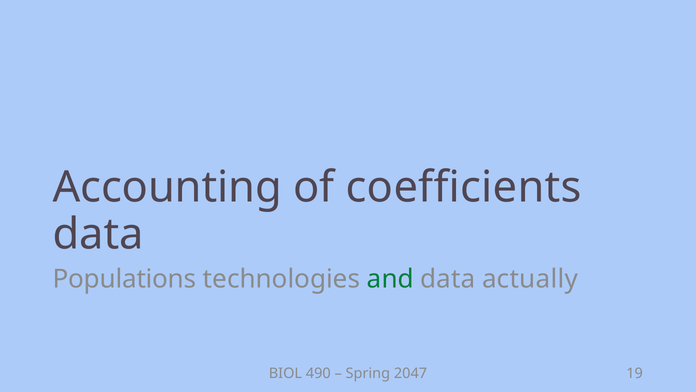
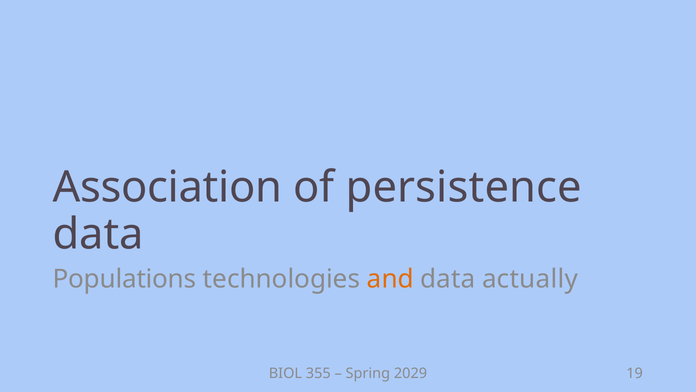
Accounting: Accounting -> Association
coefficients: coefficients -> persistence
and colour: green -> orange
490: 490 -> 355
2047: 2047 -> 2029
